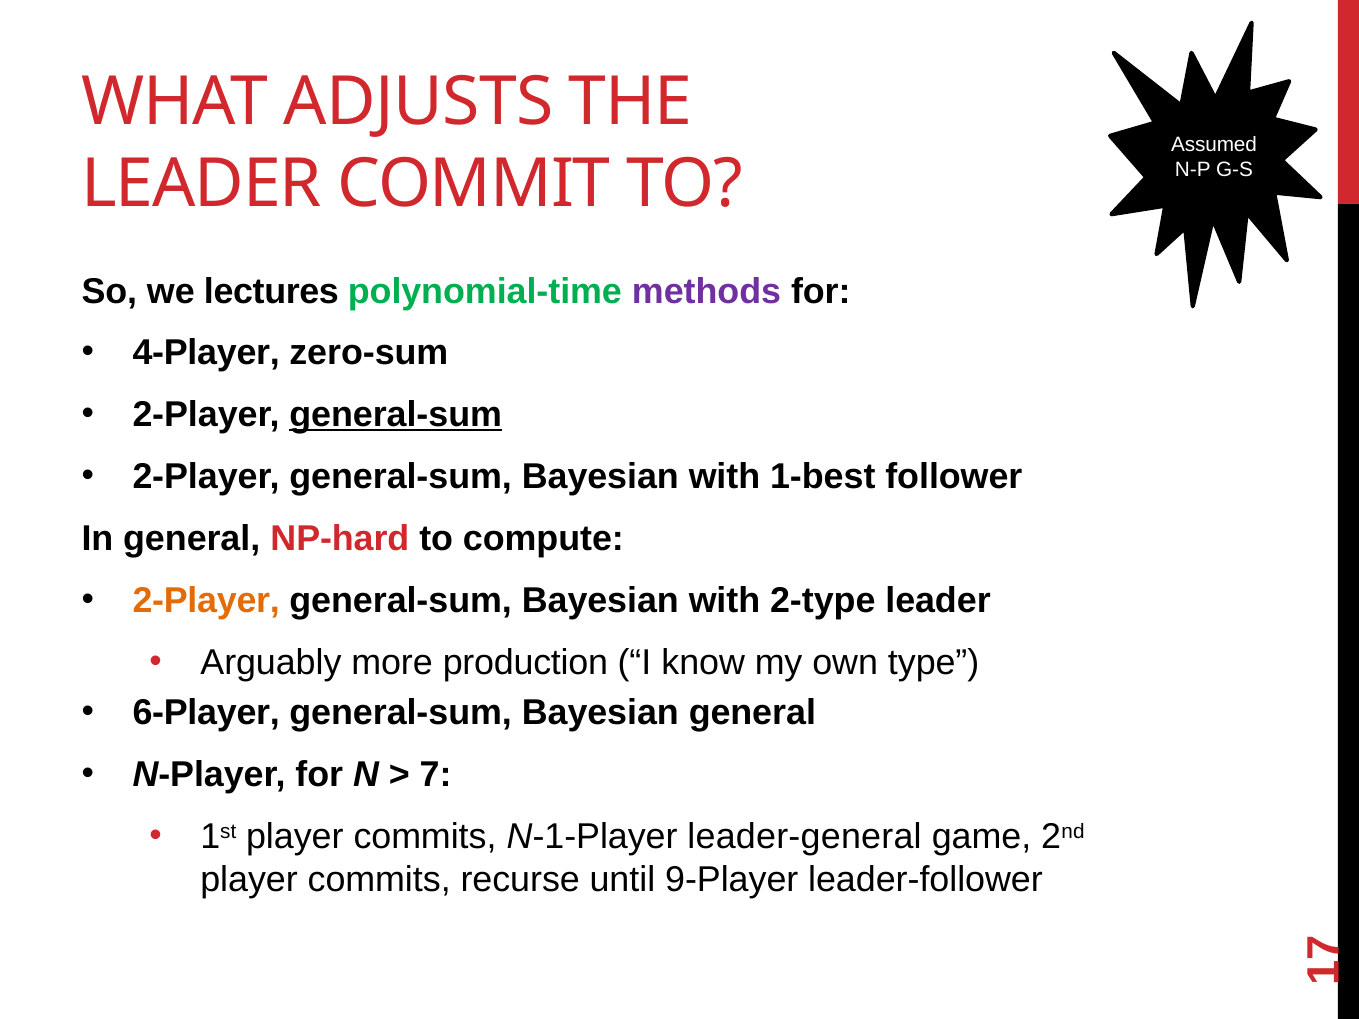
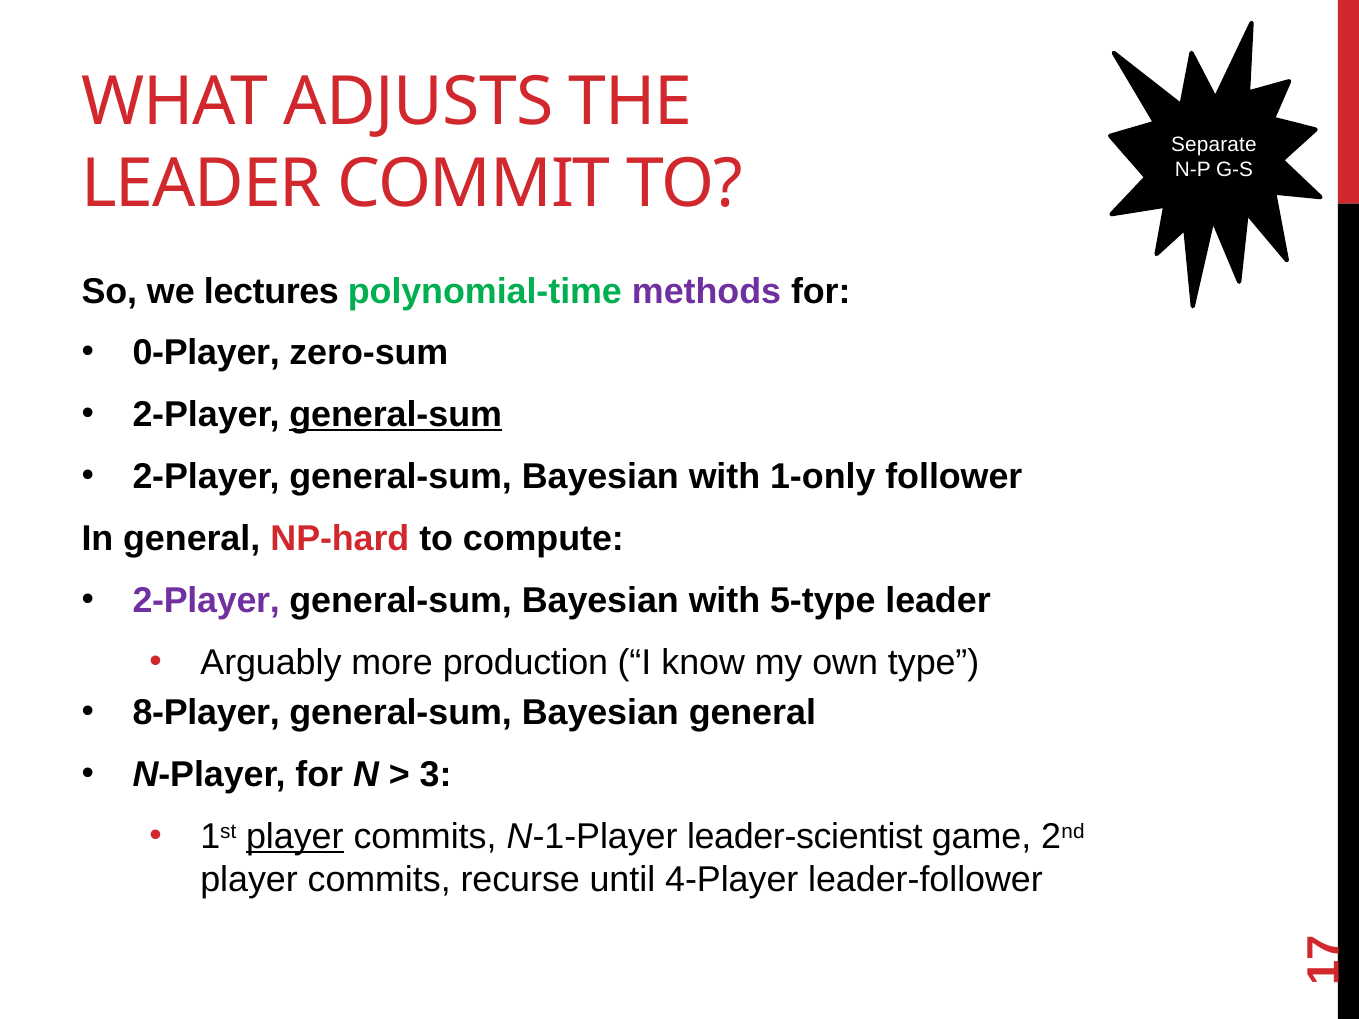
Assumed: Assumed -> Separate
4-Player: 4-Player -> 0-Player
1-best: 1-best -> 1-only
2-Player at (206, 601) colour: orange -> purple
2-type: 2-type -> 5-type
6-Player: 6-Player -> 8-Player
7 at (436, 775): 7 -> 3
player at (295, 837) underline: none -> present
leader-general: leader-general -> leader-scientist
9-Player: 9-Player -> 4-Player
